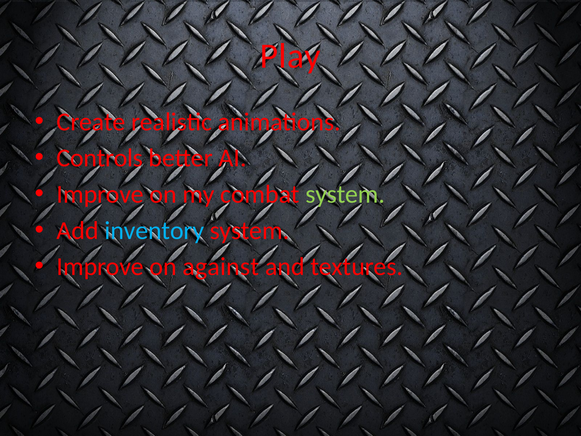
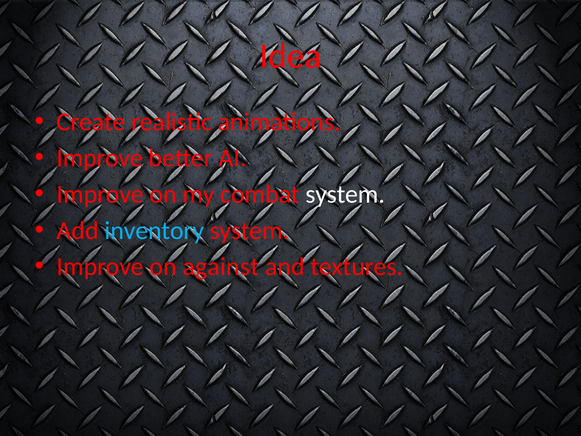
Play: Play -> Idea
Controls at (100, 158): Controls -> Improve
system at (345, 194) colour: light green -> white
